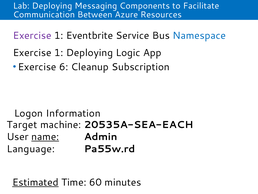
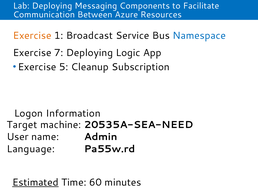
Exercise at (32, 36) colour: purple -> orange
Eventbrite: Eventbrite -> Broadcast
1 at (59, 53): 1 -> 7
6: 6 -> 5
20535A-SEA-EACH: 20535A-SEA-EACH -> 20535A-SEA-NEED
name underline: present -> none
